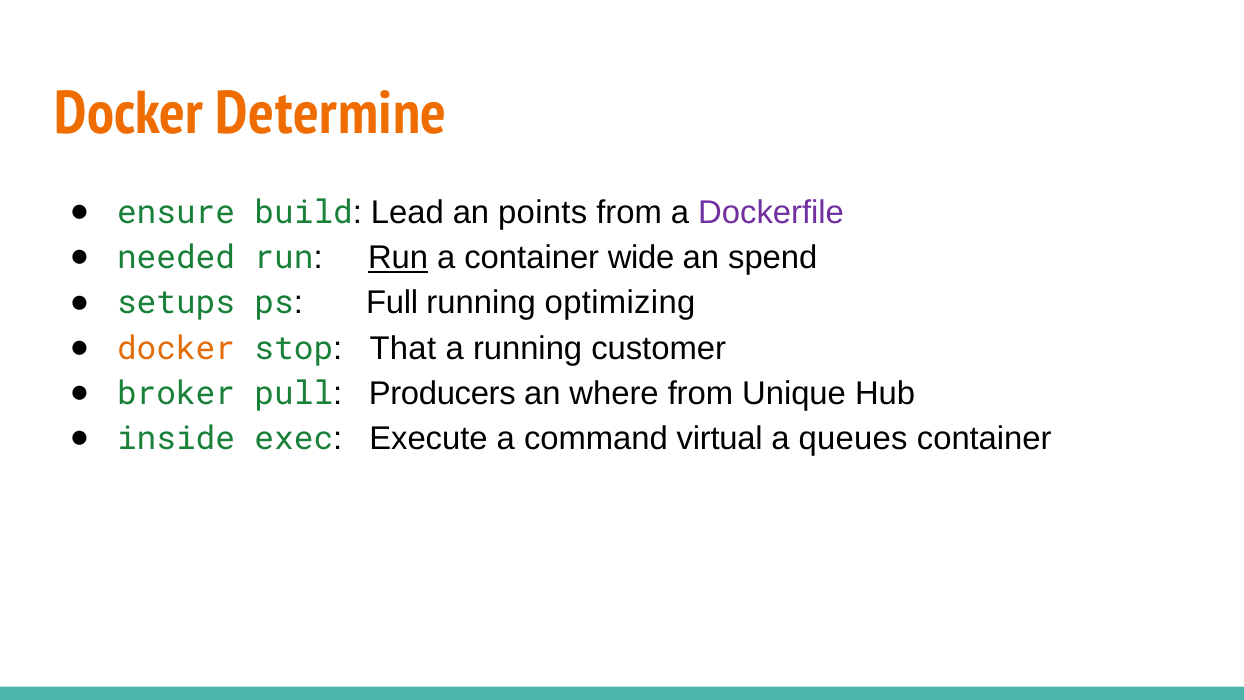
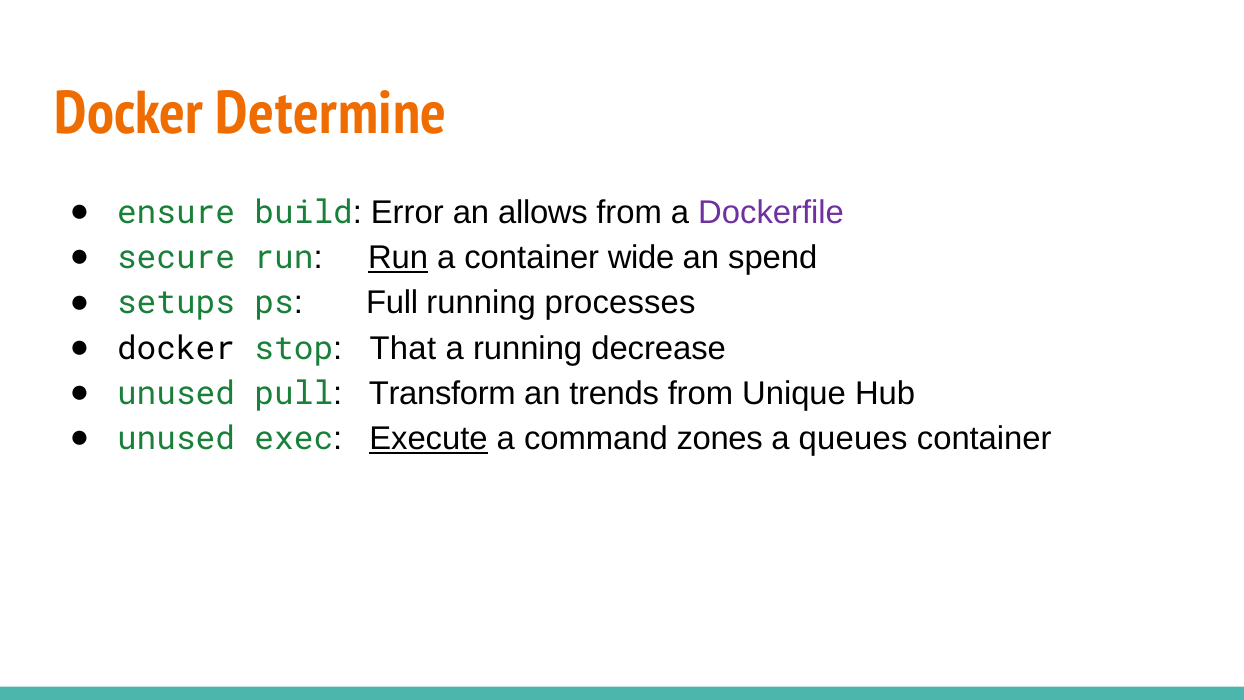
Lead: Lead -> Error
points: points -> allows
needed: needed -> secure
optimizing: optimizing -> processes
docker at (176, 348) colour: orange -> black
customer: customer -> decrease
broker at (176, 393): broker -> unused
Producers: Producers -> Transform
where: where -> trends
inside at (176, 439): inside -> unused
Execute underline: none -> present
virtual: virtual -> zones
